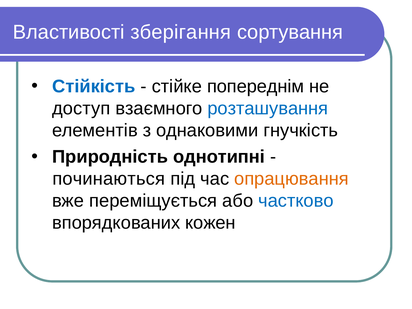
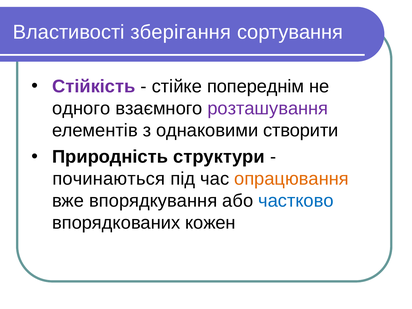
Стійкість colour: blue -> purple
доступ: доступ -> одного
розташування colour: blue -> purple
гнучкість: гнучкість -> створити
однотипні: однотипні -> структури
переміщується: переміщується -> впорядкування
